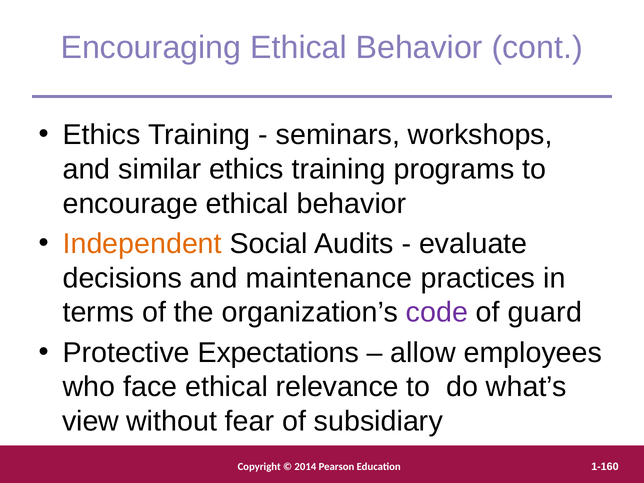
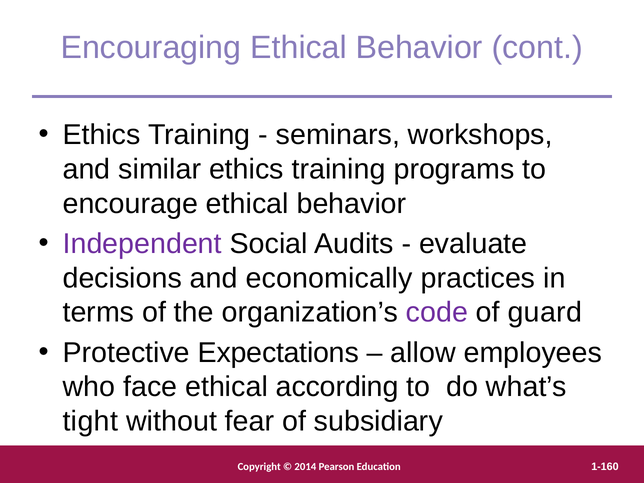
Independent colour: orange -> purple
maintenance: maintenance -> economically
relevance: relevance -> according
view: view -> tight
